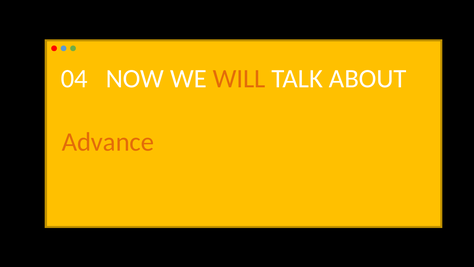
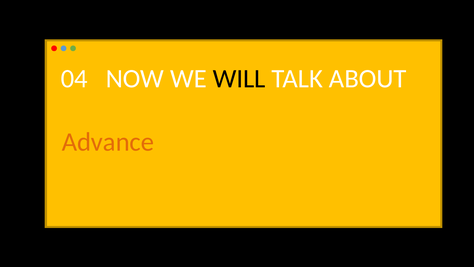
WILL colour: orange -> black
